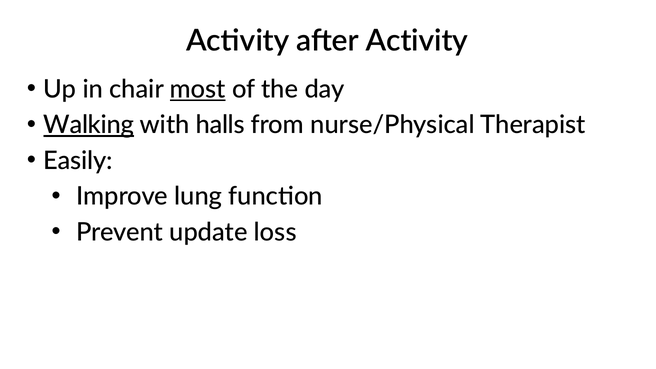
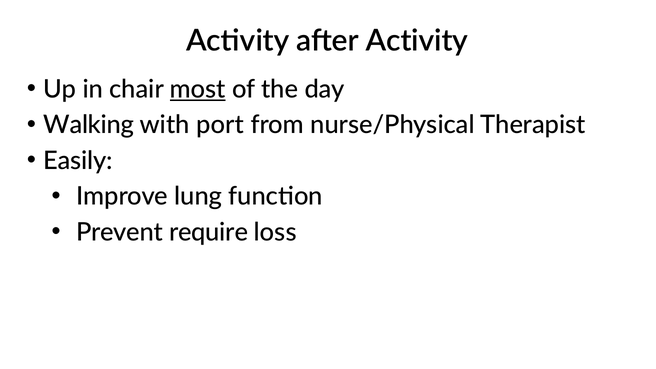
Walking underline: present -> none
halls: halls -> port
update: update -> require
